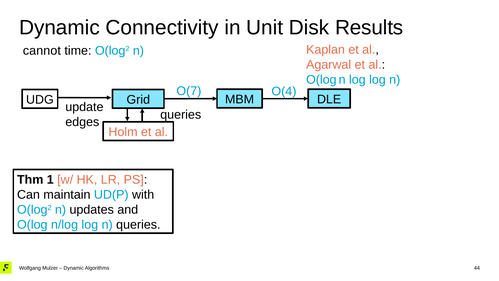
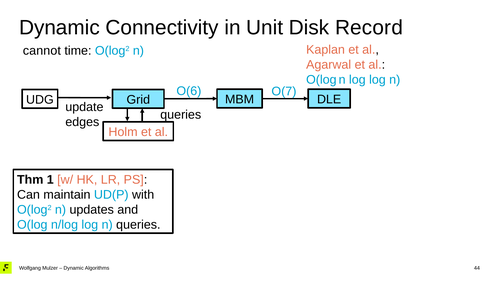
Results: Results -> Record
O(7: O(7 -> O(6
O(4: O(4 -> O(7
